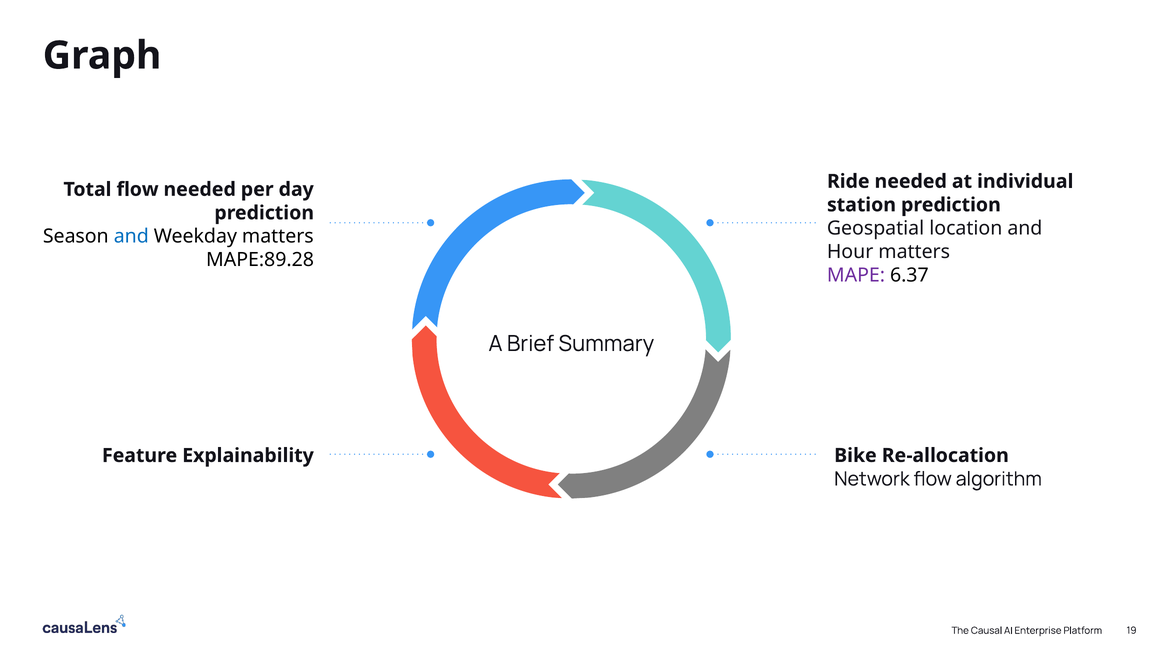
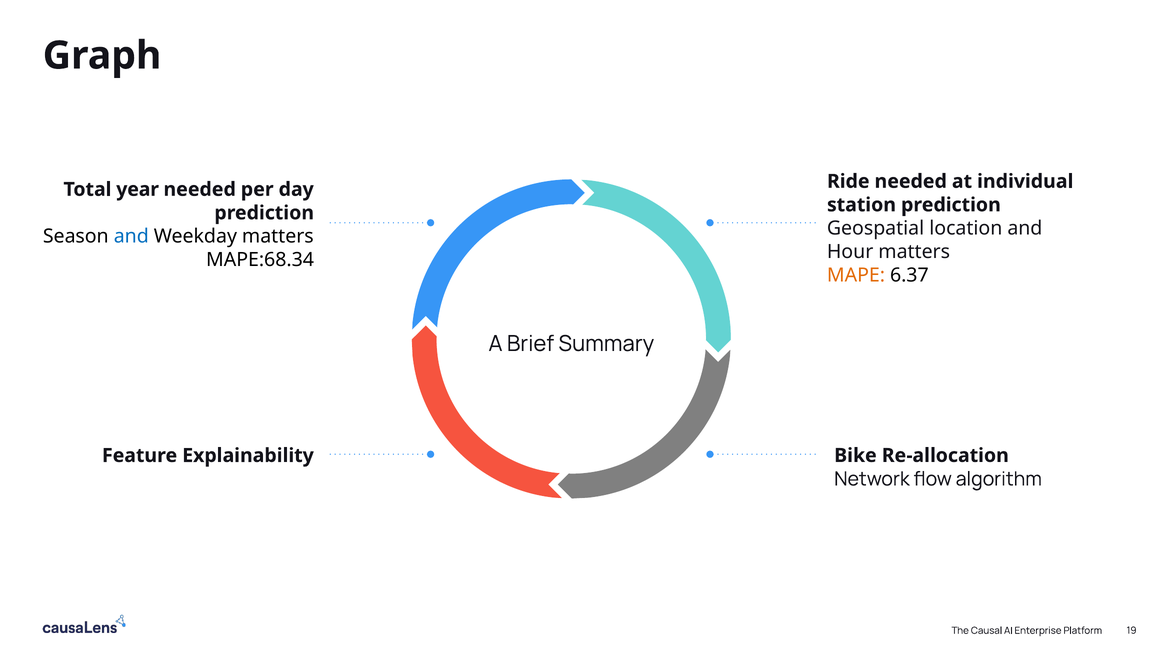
Total flow: flow -> year
MAPE:89.28: MAPE:89.28 -> MAPE:68.34
MAPE colour: purple -> orange
